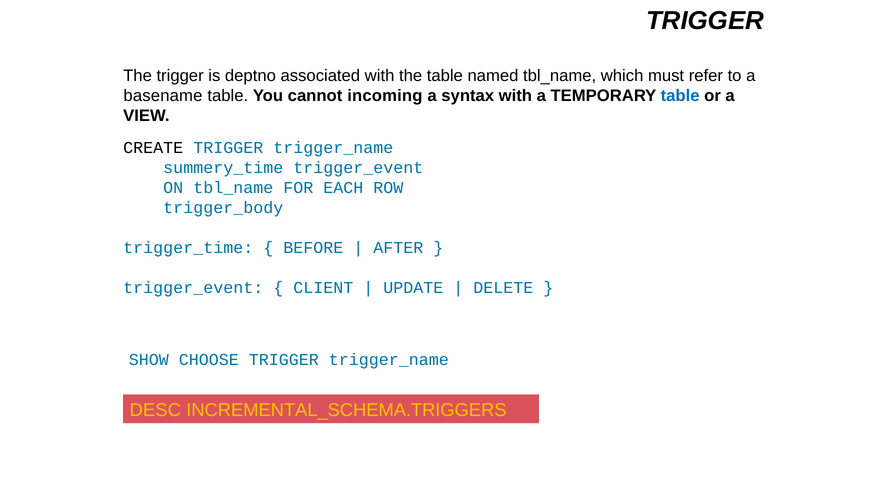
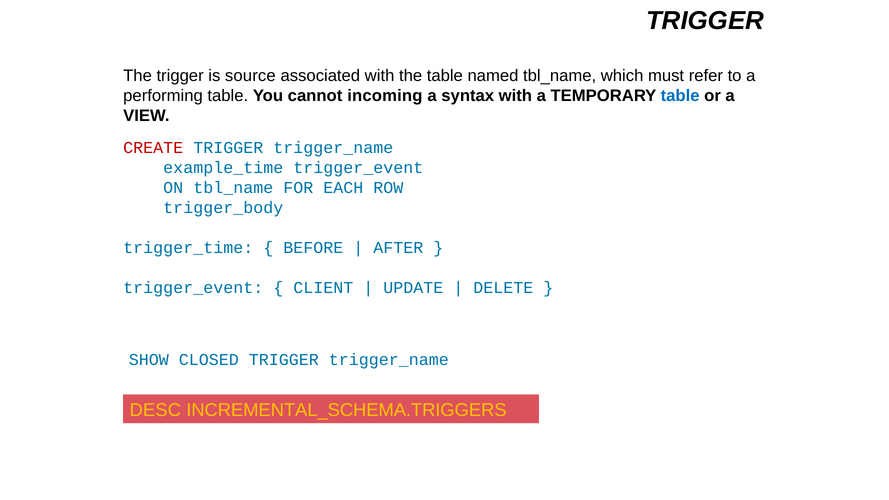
deptno: deptno -> source
basename: basename -> performing
CREATE colour: black -> red
summery_time: summery_time -> example_time
CHOOSE: CHOOSE -> CLOSED
